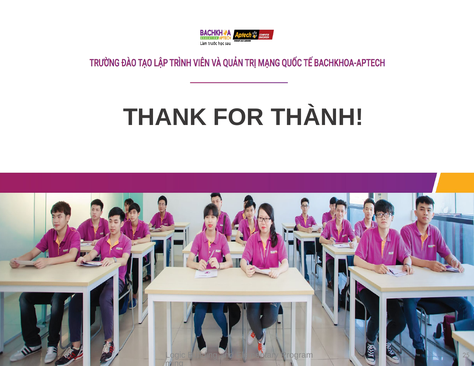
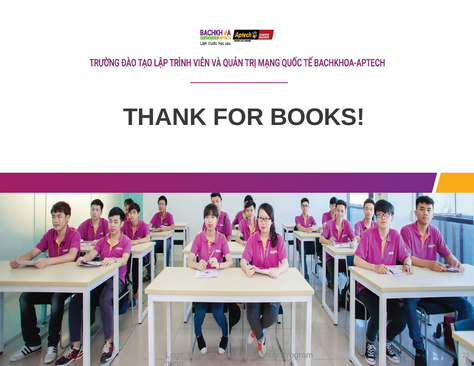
THÀNH: THÀNH -> BOOKS
